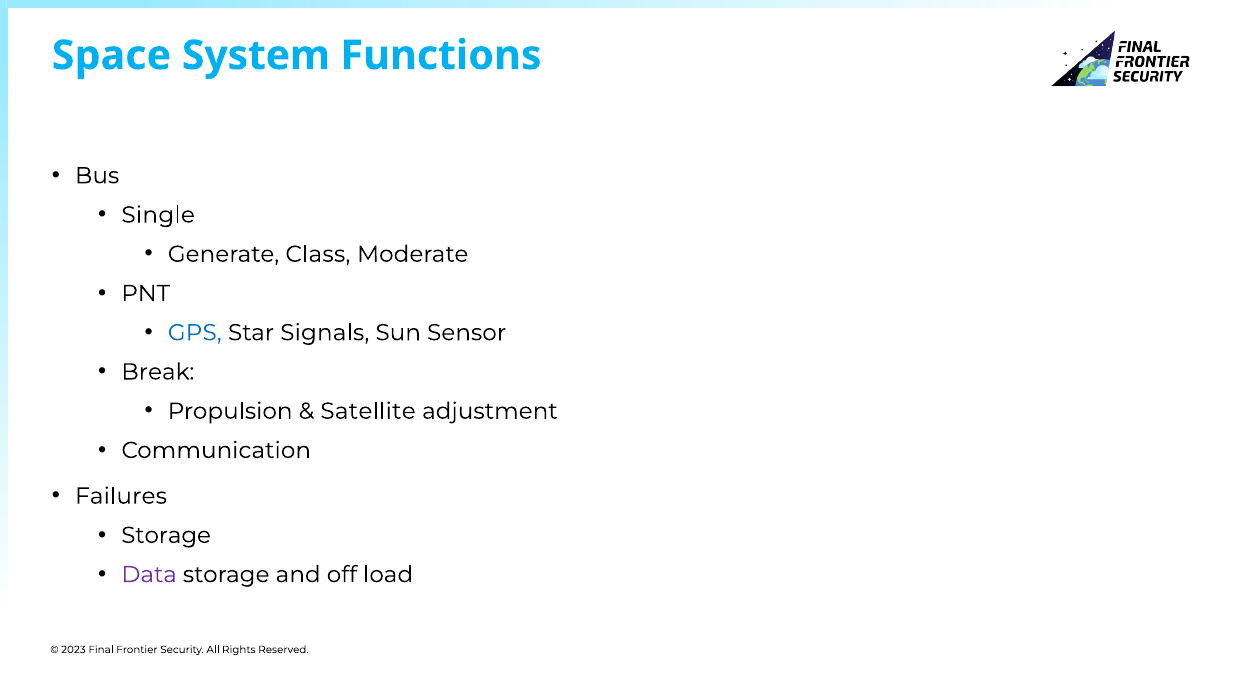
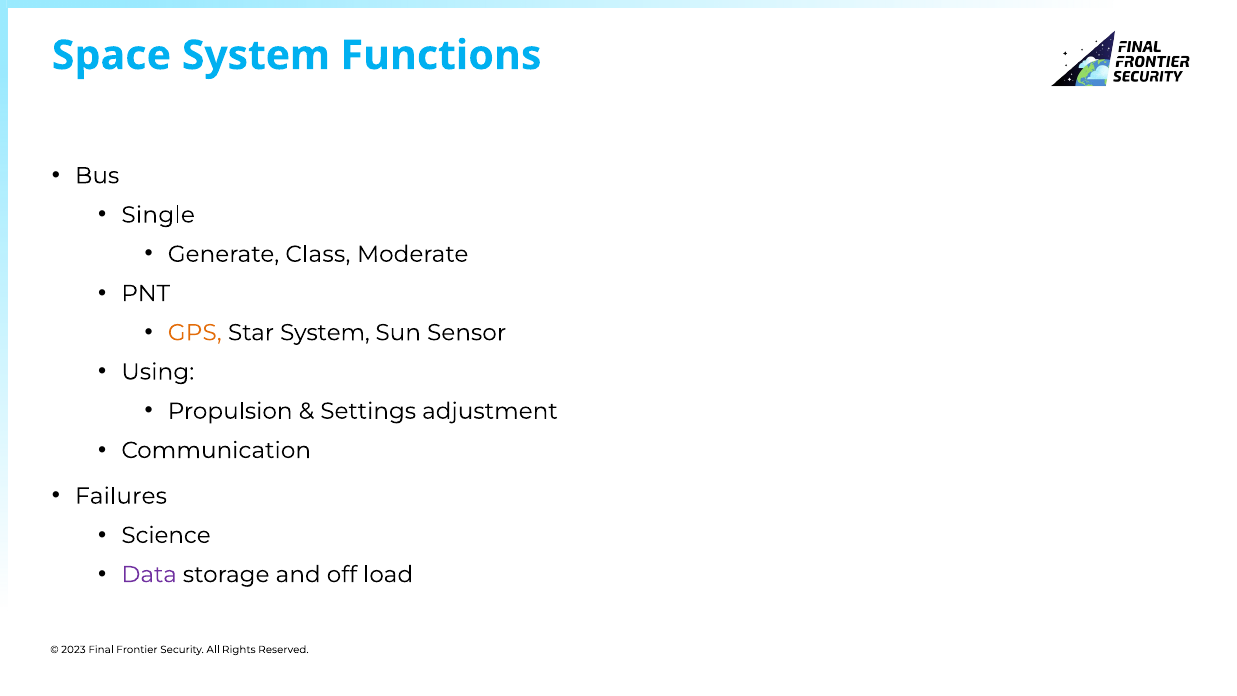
GPS colour: blue -> orange
Star Signals: Signals -> System
Break: Break -> Using
Satellite: Satellite -> Settings
Storage at (166, 535): Storage -> Science
